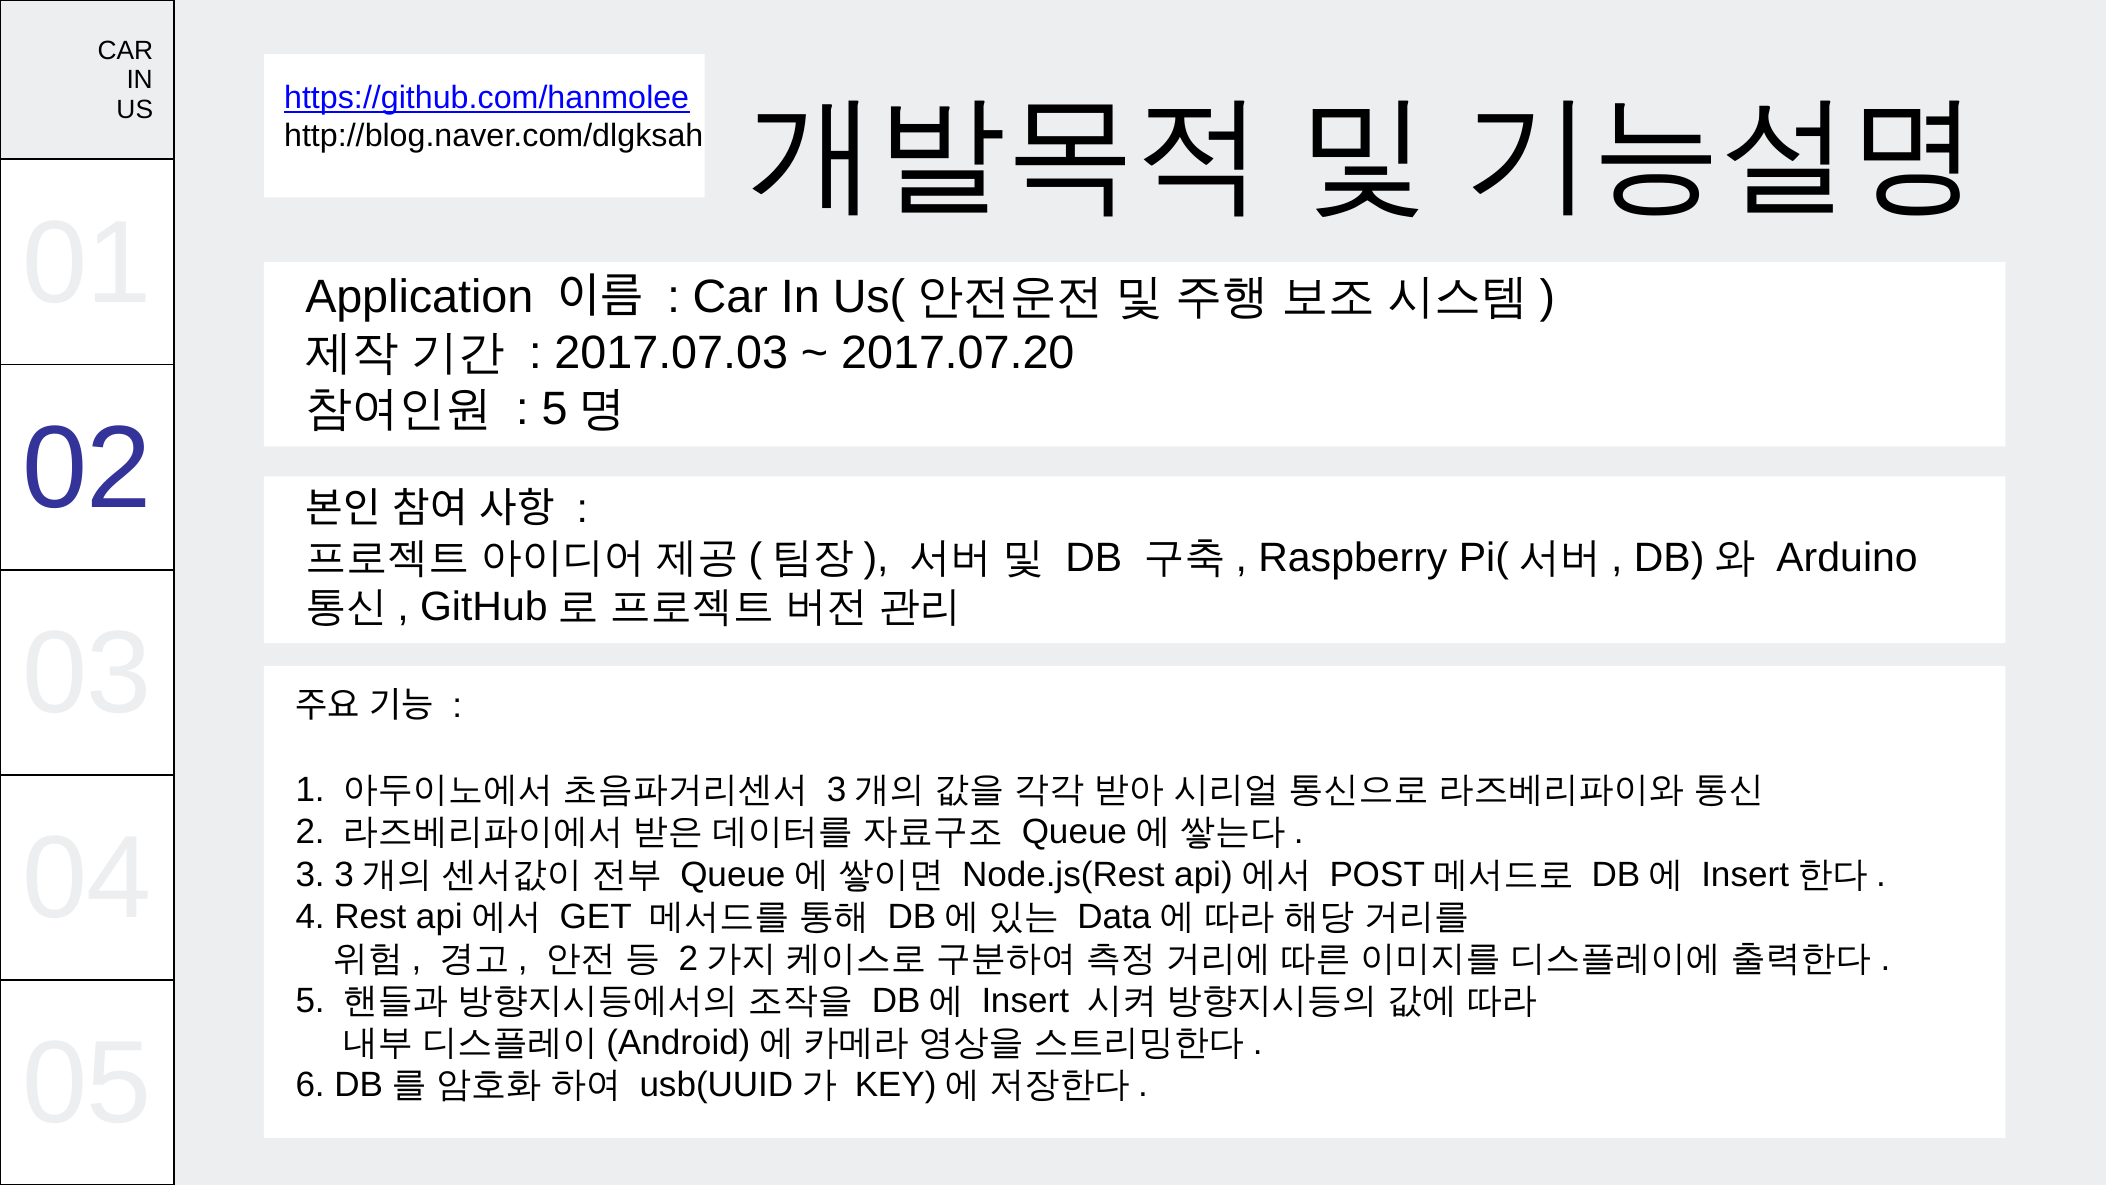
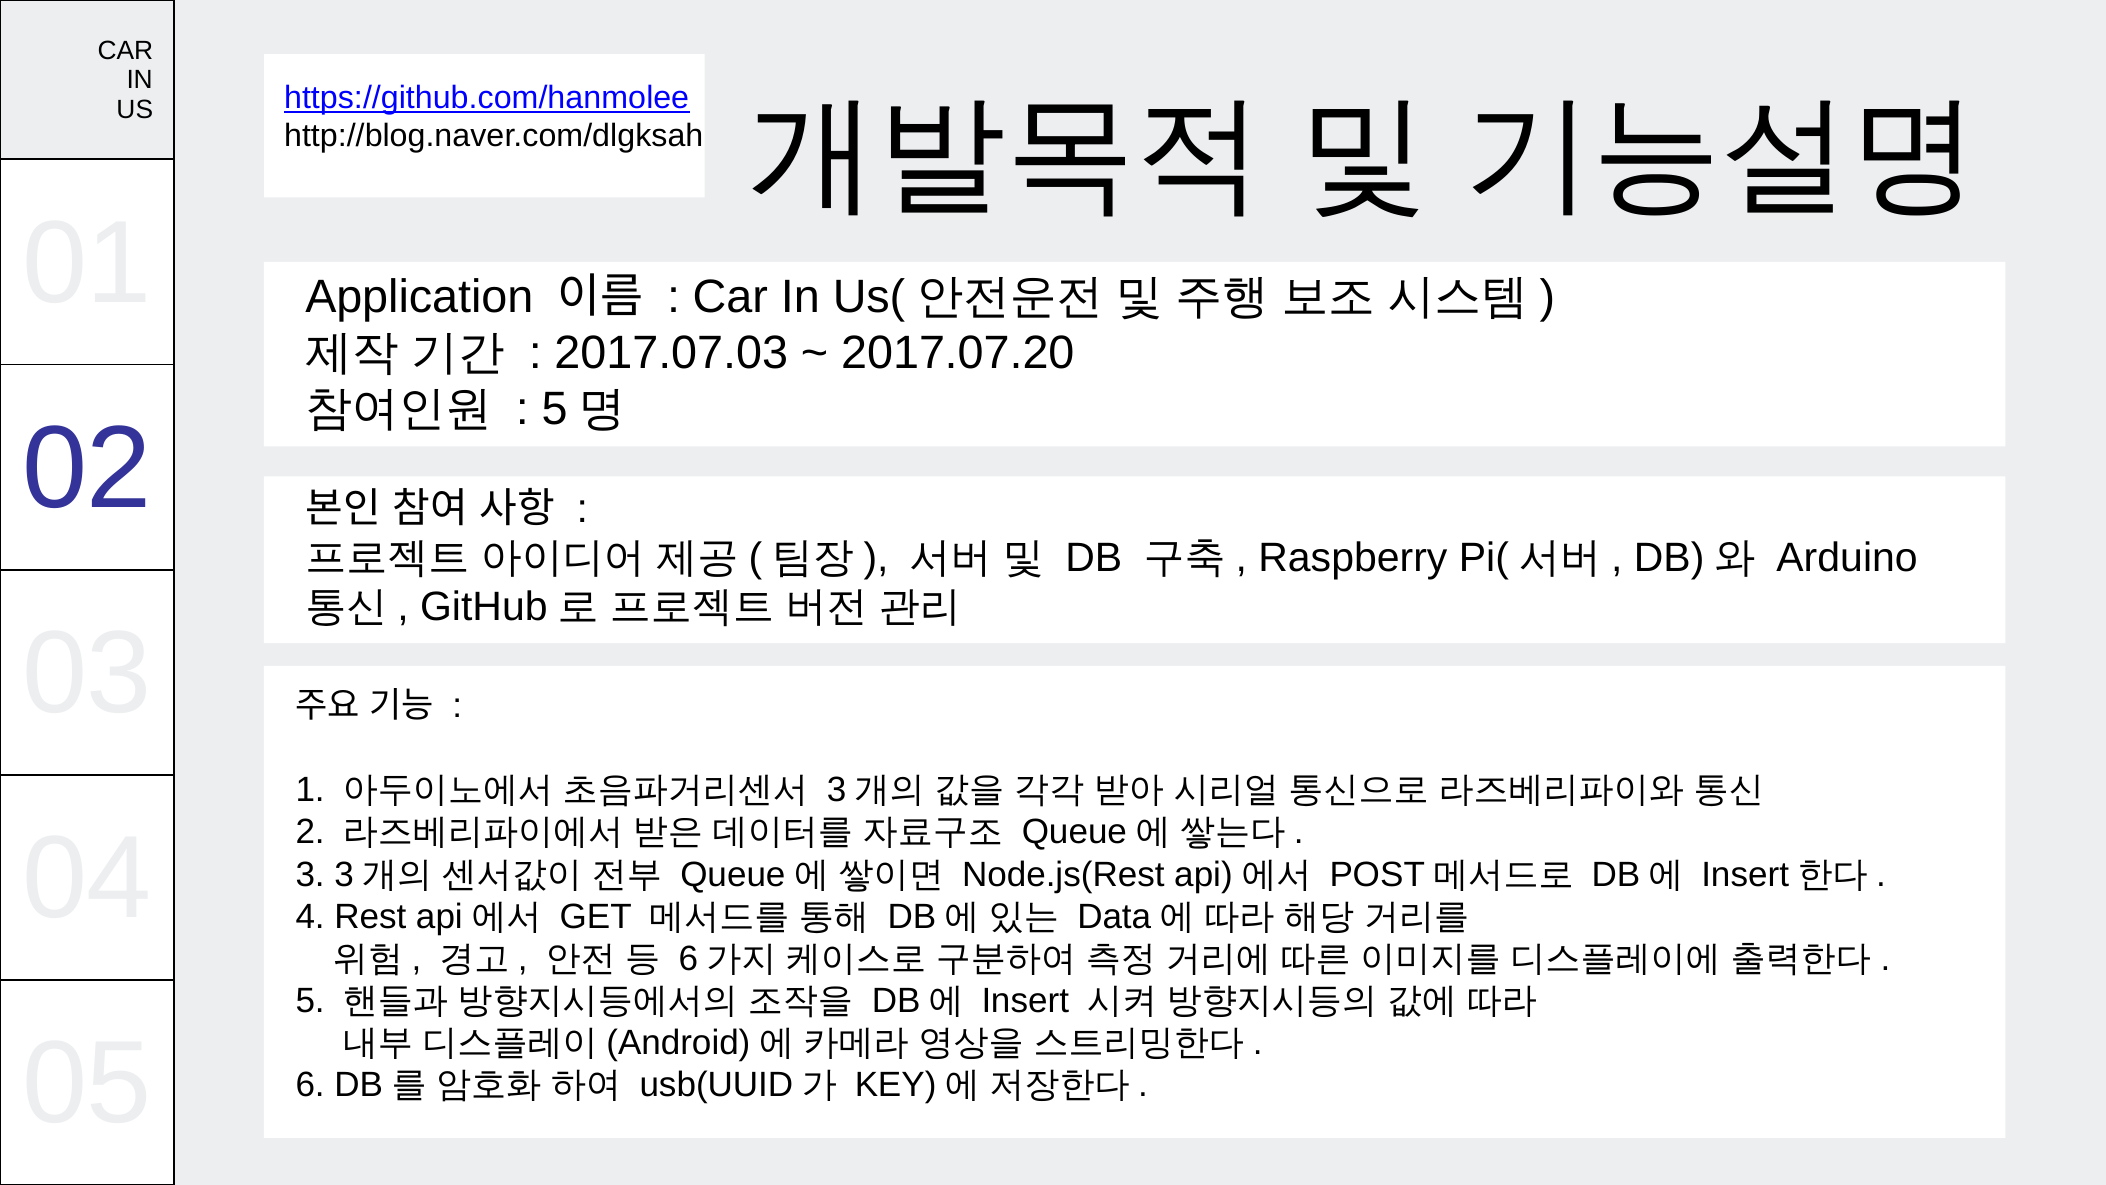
2 at (688, 959): 2 -> 6
